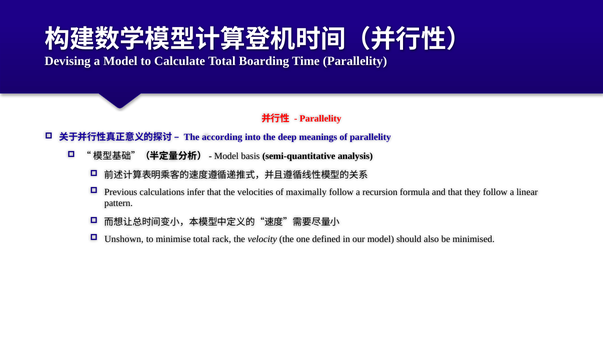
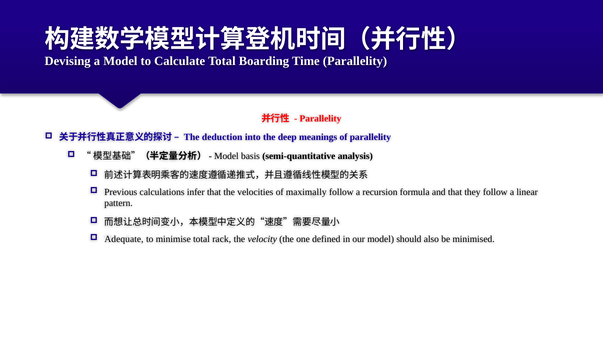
according: according -> deduction
Unshown: Unshown -> Adequate
